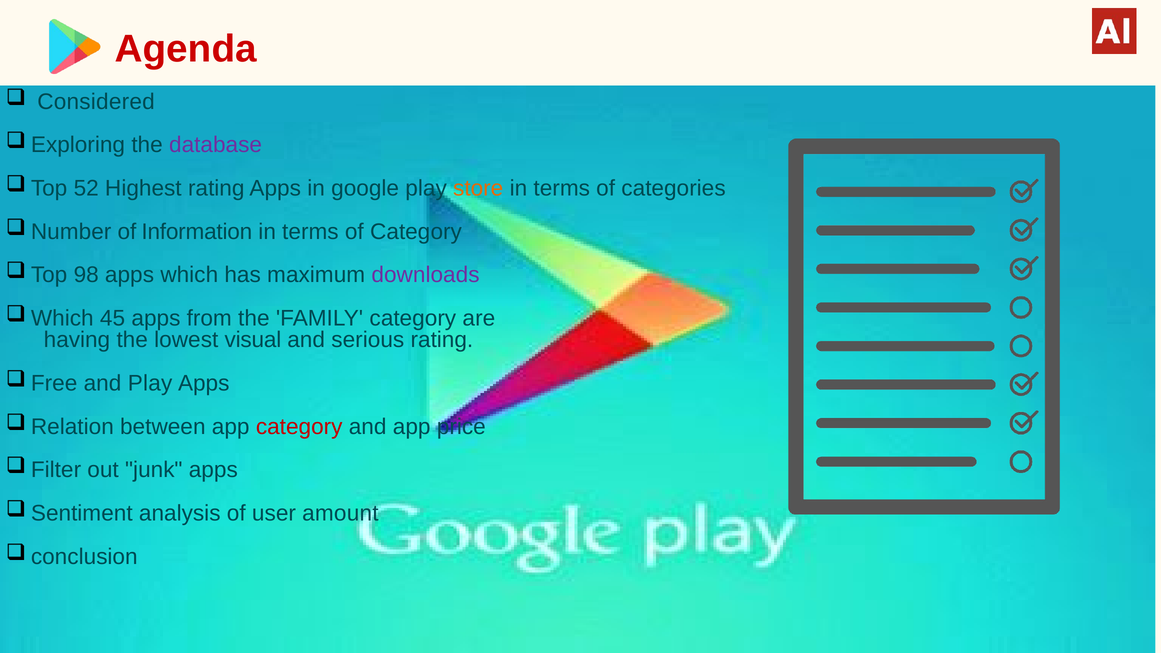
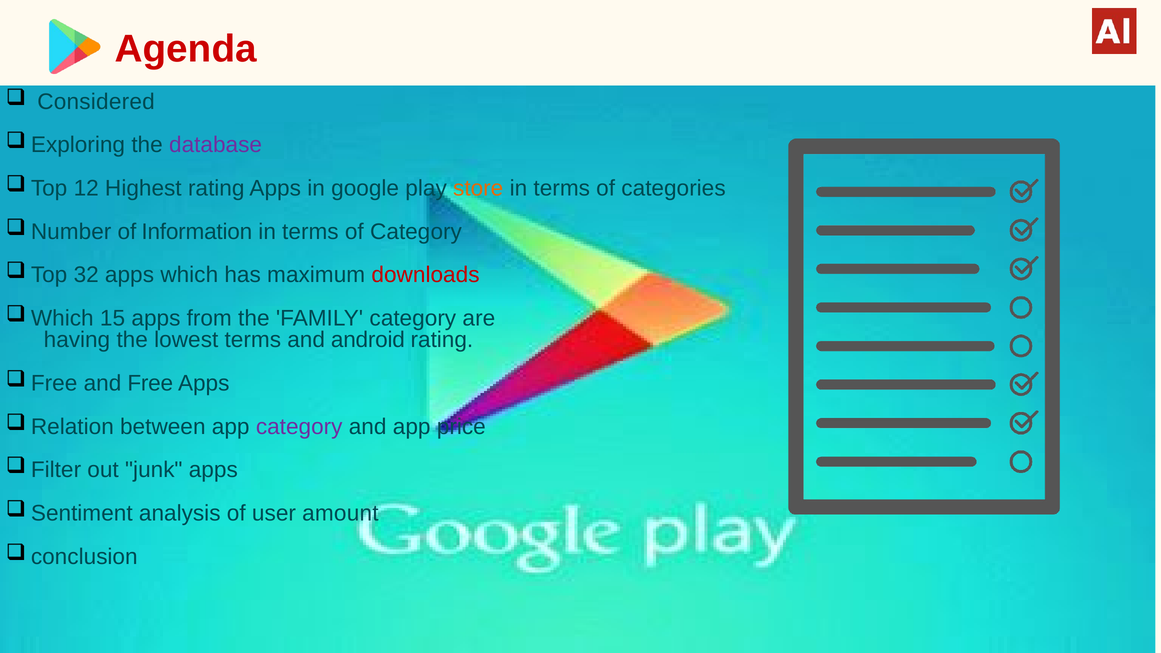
52: 52 -> 12
98: 98 -> 32
downloads colour: purple -> red
45: 45 -> 15
lowest visual: visual -> terms
serious: serious -> android
and Play: Play -> Free
category at (299, 427) colour: red -> purple
